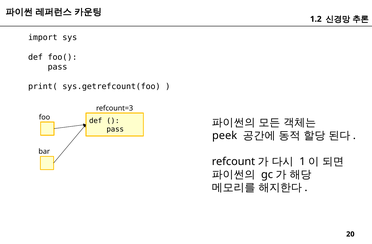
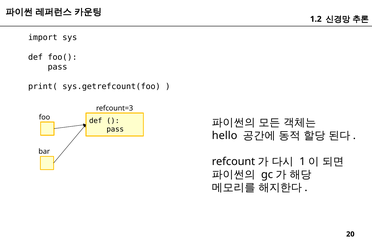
peek: peek -> hello
